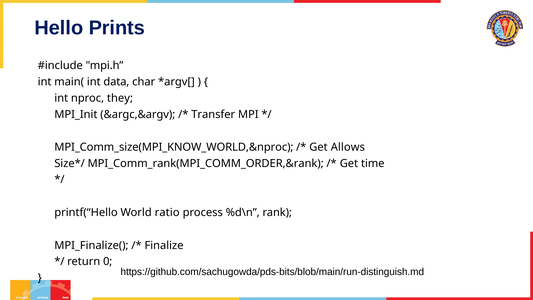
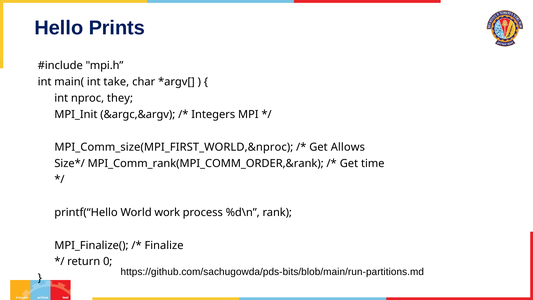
data: data -> take
Transfer: Transfer -> Integers
MPI_Comm_size(MPI_KNOW_WORLD,&nproc: MPI_Comm_size(MPI_KNOW_WORLD,&nproc -> MPI_Comm_size(MPI_FIRST_WORLD,&nproc
ratio: ratio -> work
https://github.com/sachugowda/pds-bits/blob/main/run-distinguish.md: https://github.com/sachugowda/pds-bits/blob/main/run-distinguish.md -> https://github.com/sachugowda/pds-bits/blob/main/run-partitions.md
